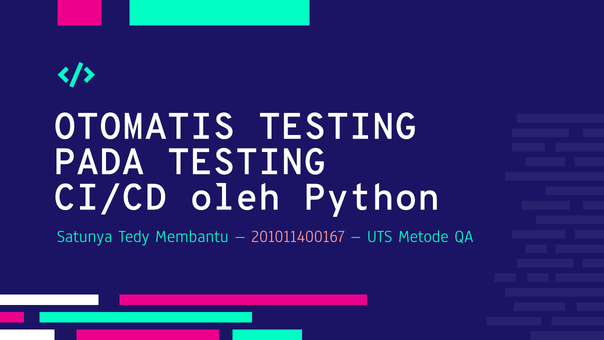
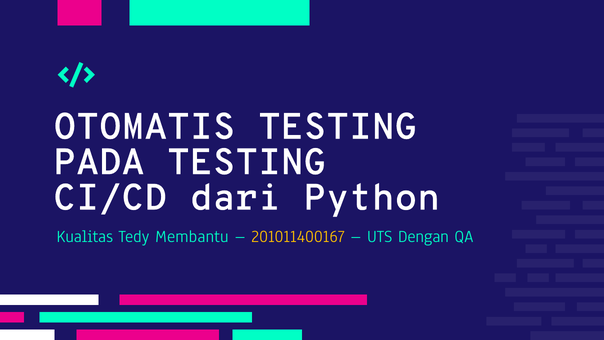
oleh: oleh -> dari
Satunya: Satunya -> Kualitas
201011400167 colour: pink -> yellow
Metode: Metode -> Dengan
